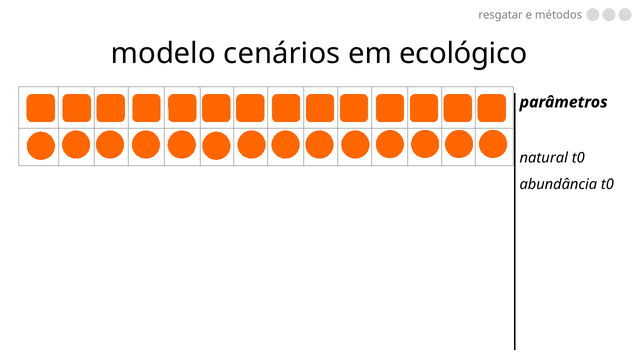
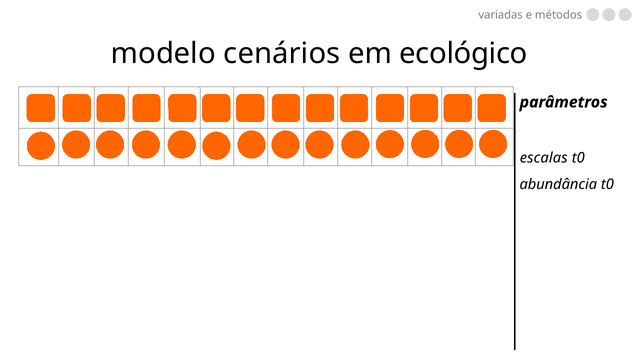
resgatar: resgatar -> variadas
natural: natural -> escalas
